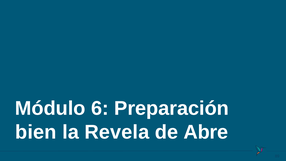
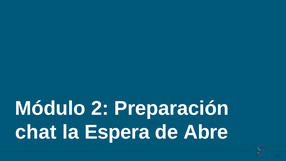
6: 6 -> 2
bien: bien -> chat
Revela: Revela -> Espera
